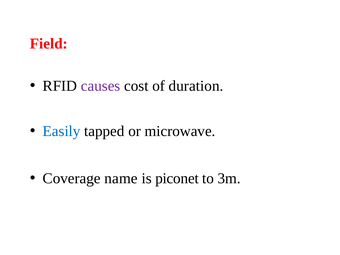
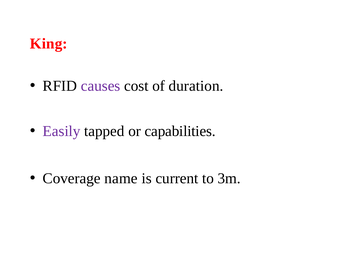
Field: Field -> King
Easily colour: blue -> purple
microwave: microwave -> capabilities
piconet: piconet -> current
